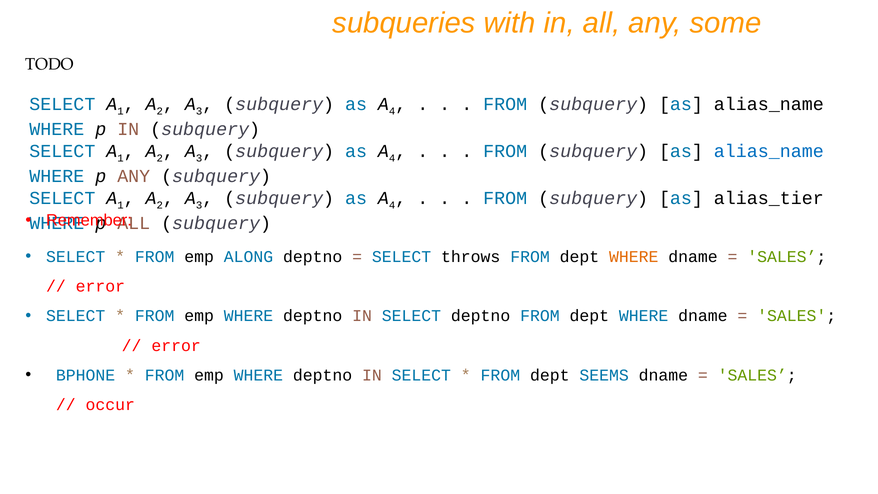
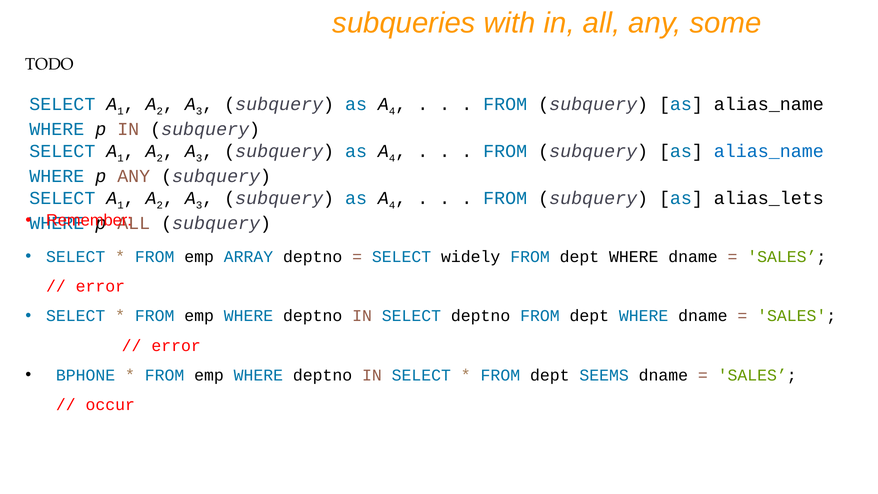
alias_tier: alias_tier -> alias_lets
ALONG: ALONG -> ARRAY
throws: throws -> widely
WHERE at (634, 257) colour: orange -> black
